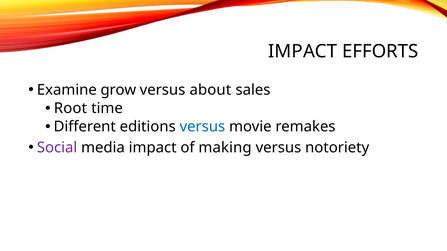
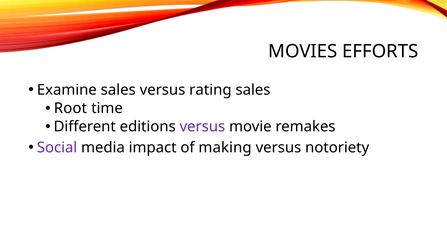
IMPACT at (303, 52): IMPACT -> MOVIES
Examine grow: grow -> sales
about: about -> rating
versus at (202, 127) colour: blue -> purple
